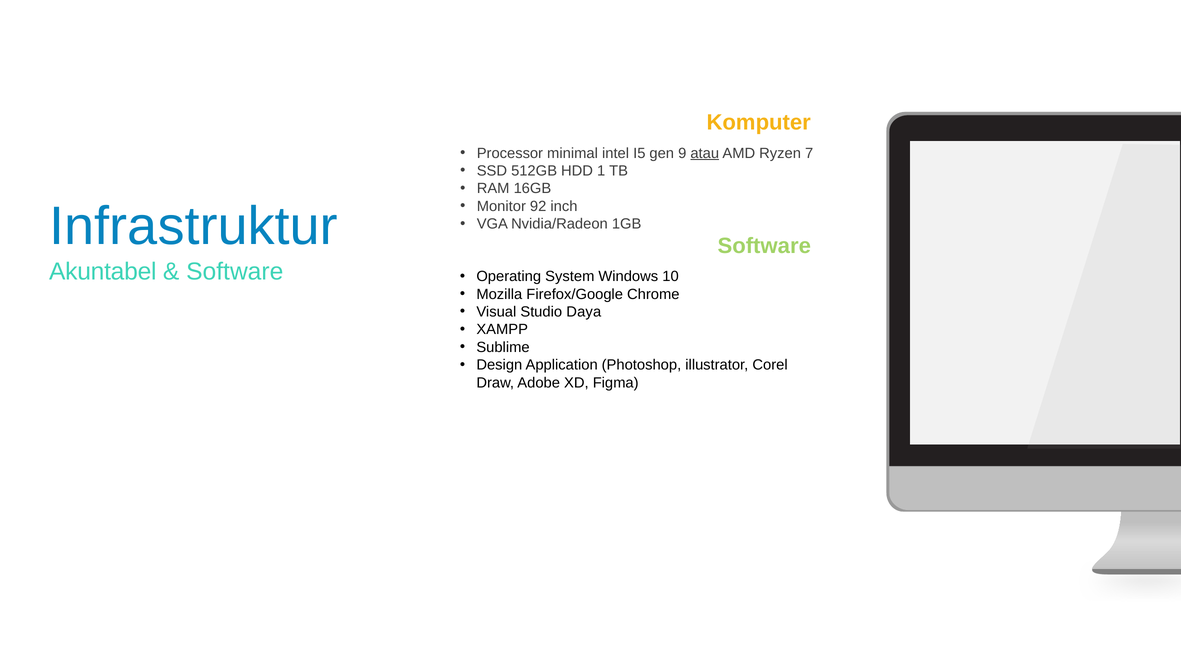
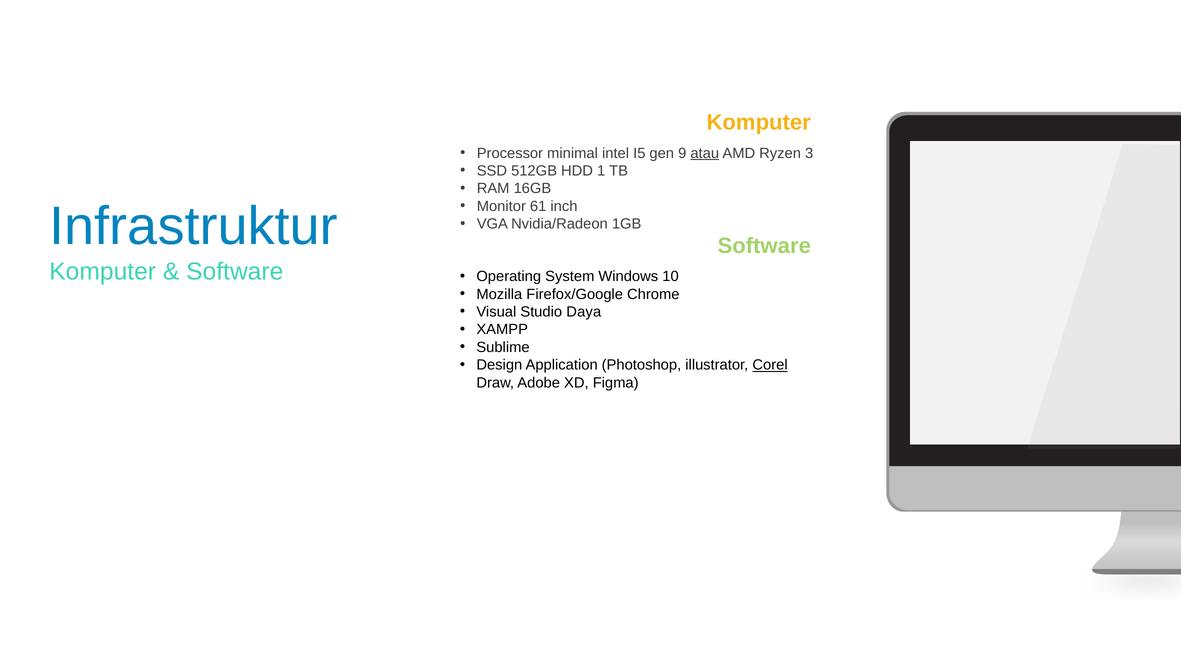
7: 7 -> 3
92: 92 -> 61
Akuntabel at (103, 272): Akuntabel -> Komputer
Corel underline: none -> present
